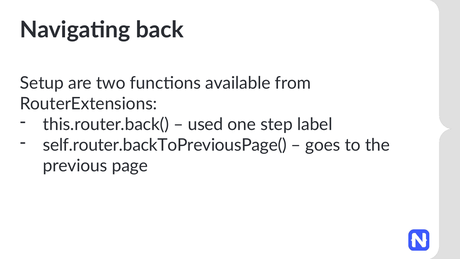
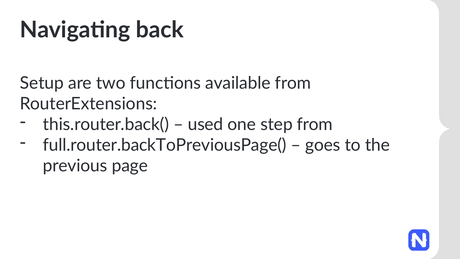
step label: label -> from
self.router.backToPreviousPage(: self.router.backToPreviousPage( -> full.router.backToPreviousPage(
